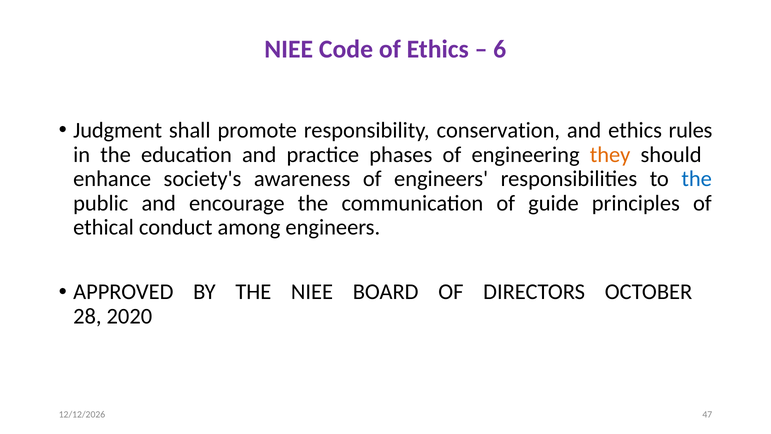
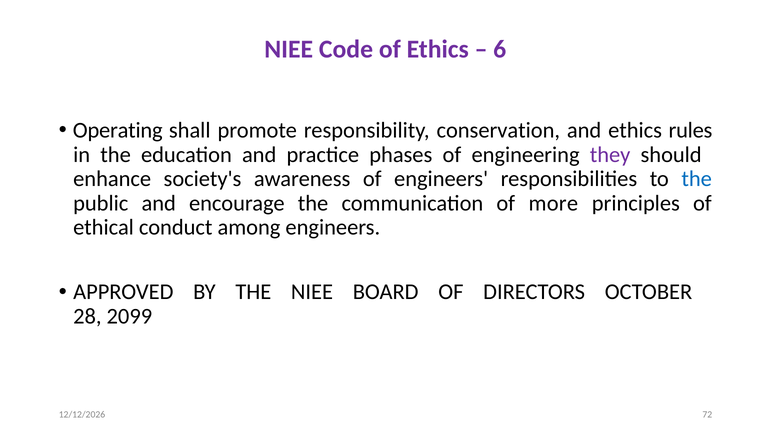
Judgment: Judgment -> Operating
they colour: orange -> purple
guide: guide -> more
2020: 2020 -> 2099
47: 47 -> 72
